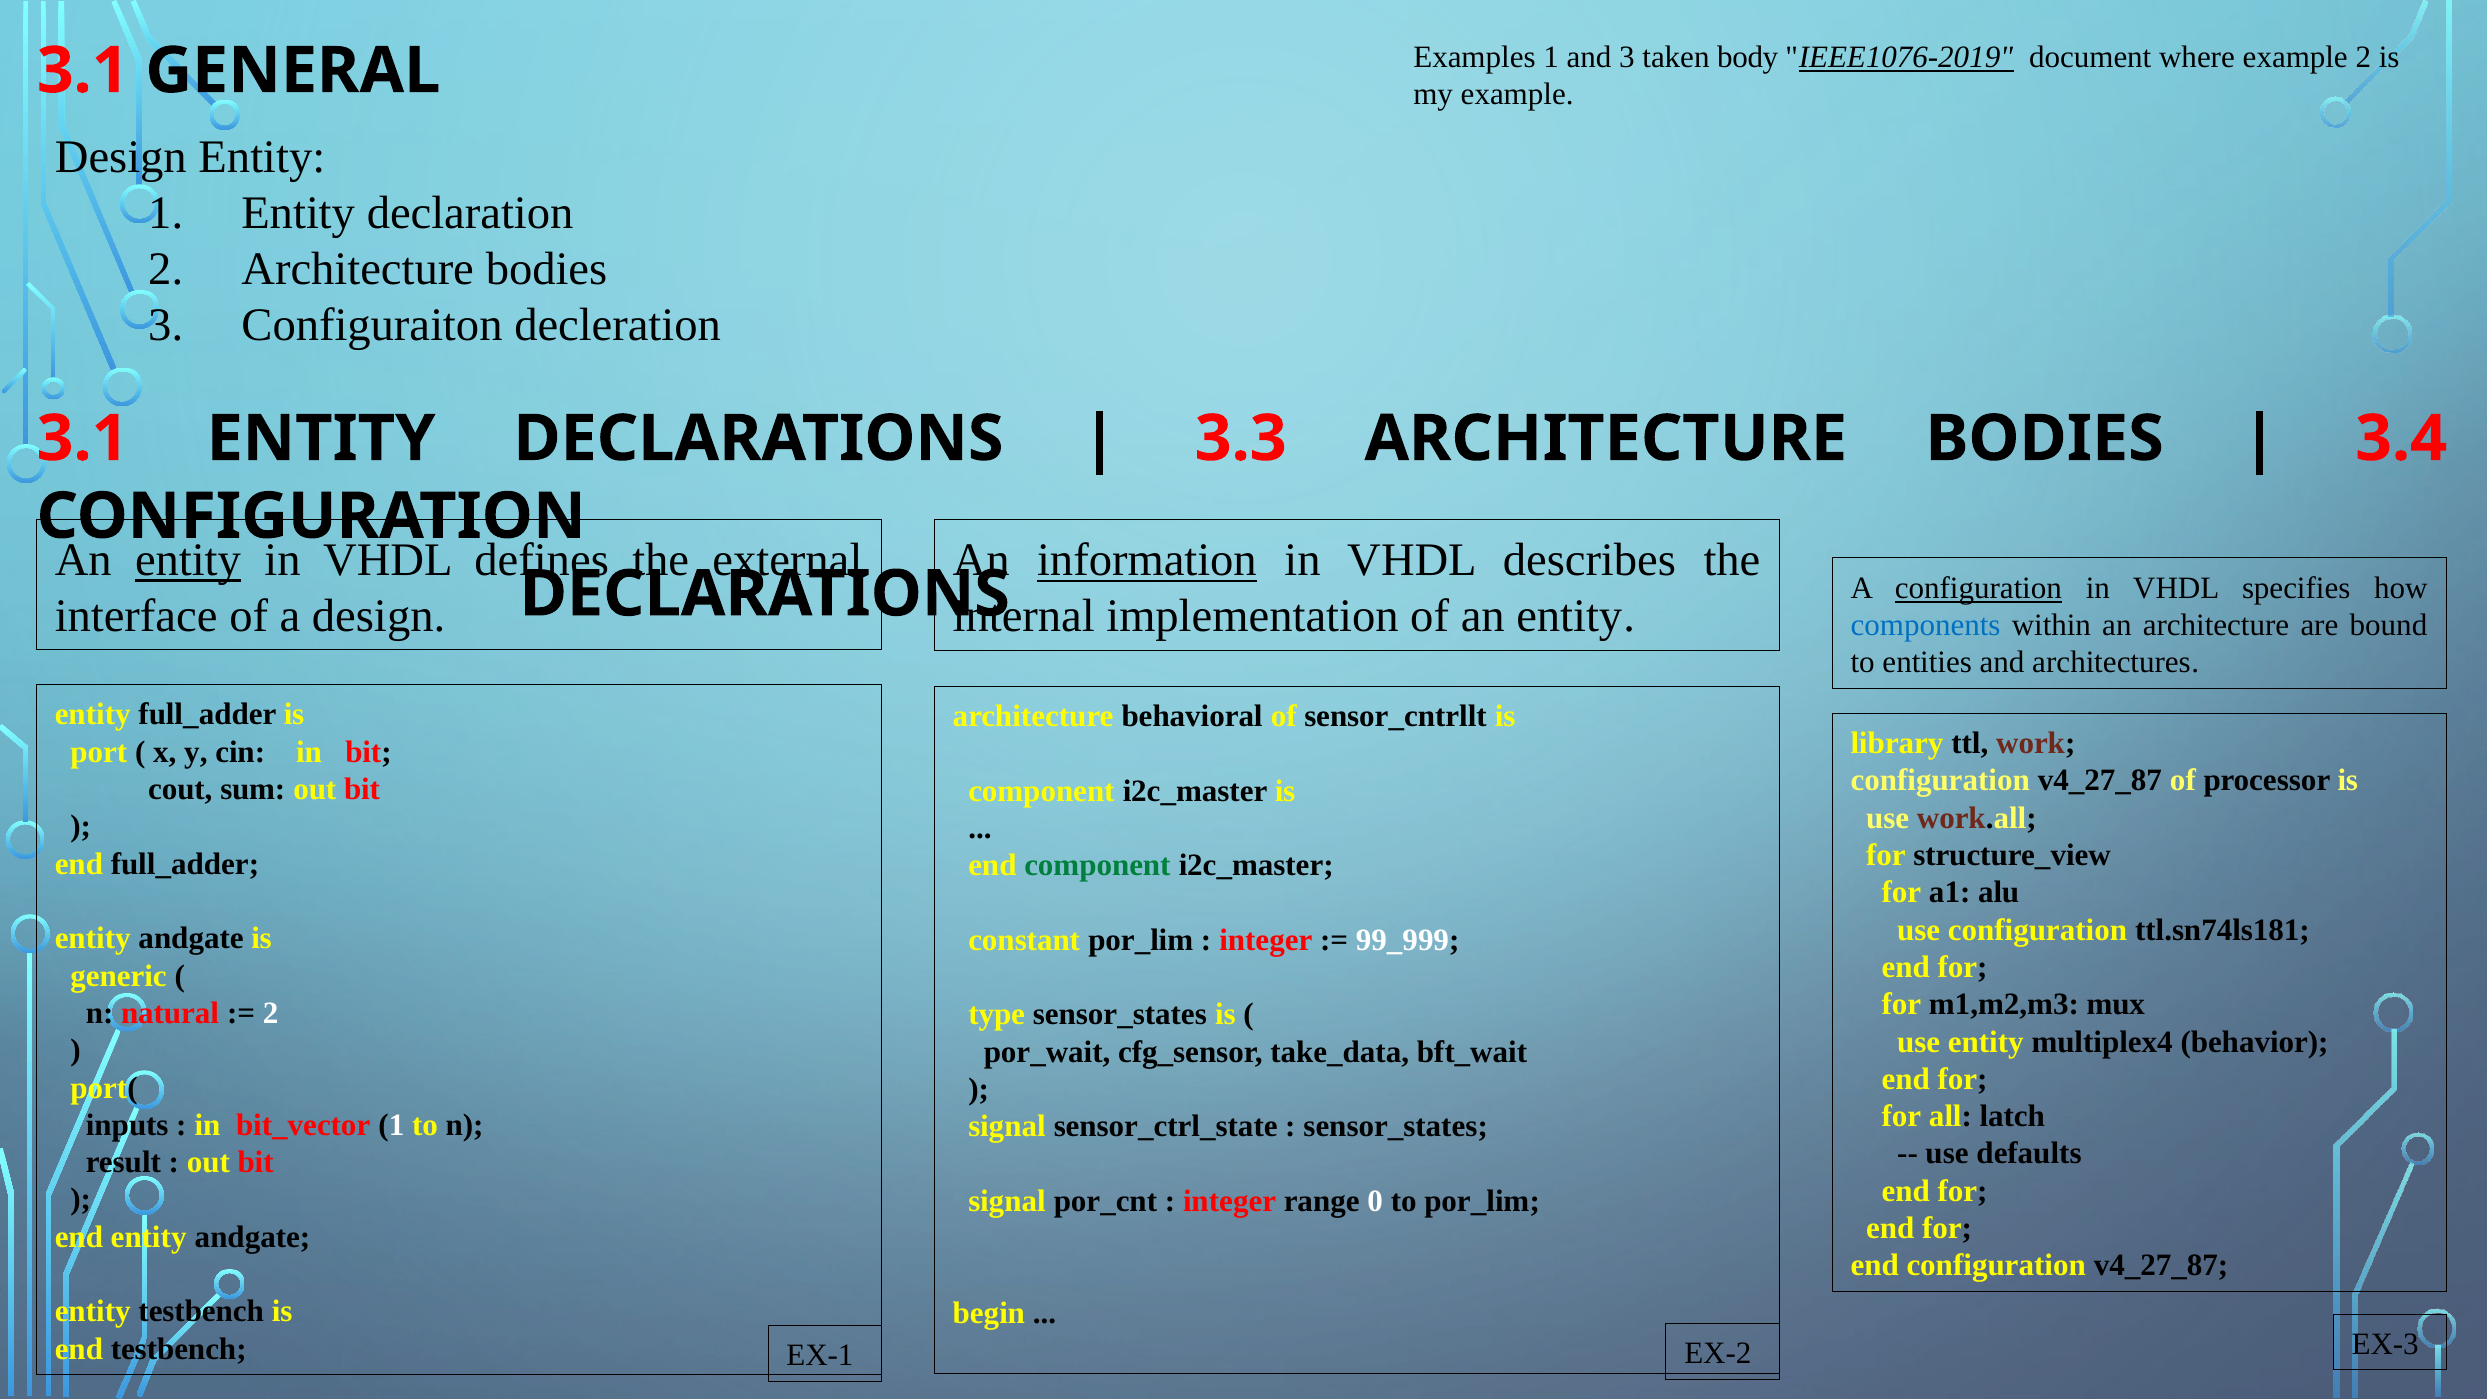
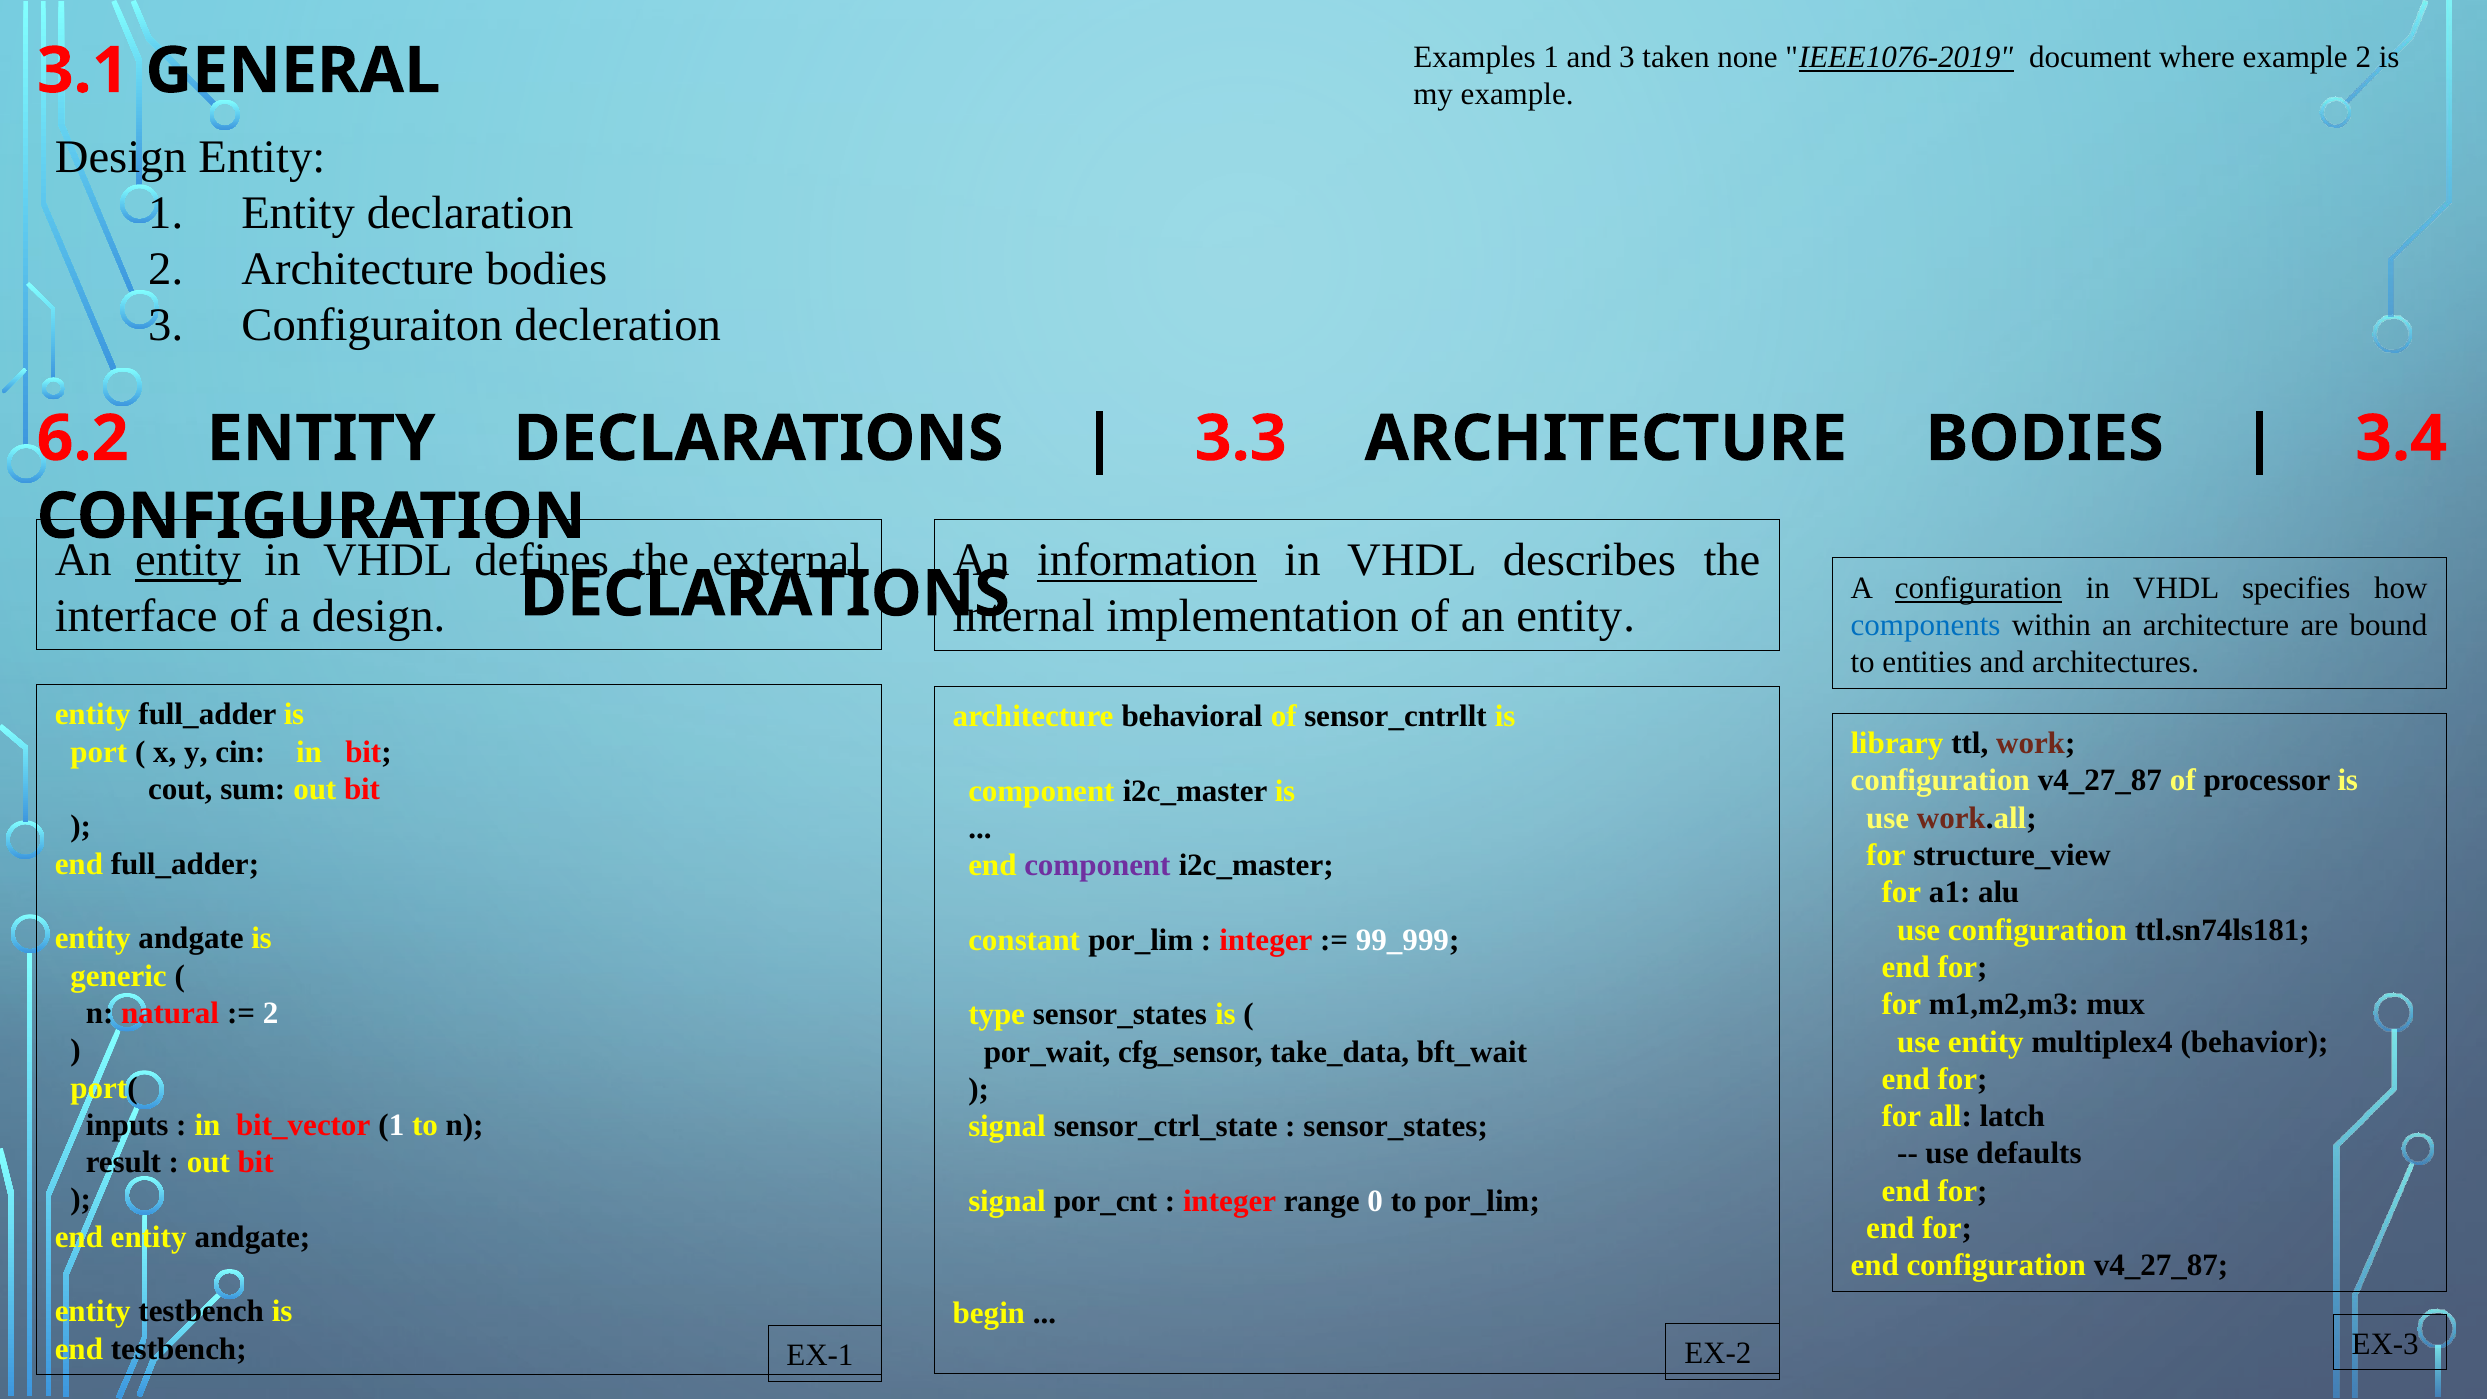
body: body -> none
3.1 at (83, 439): 3.1 -> 6.2
component at (1097, 865) colour: green -> purple
